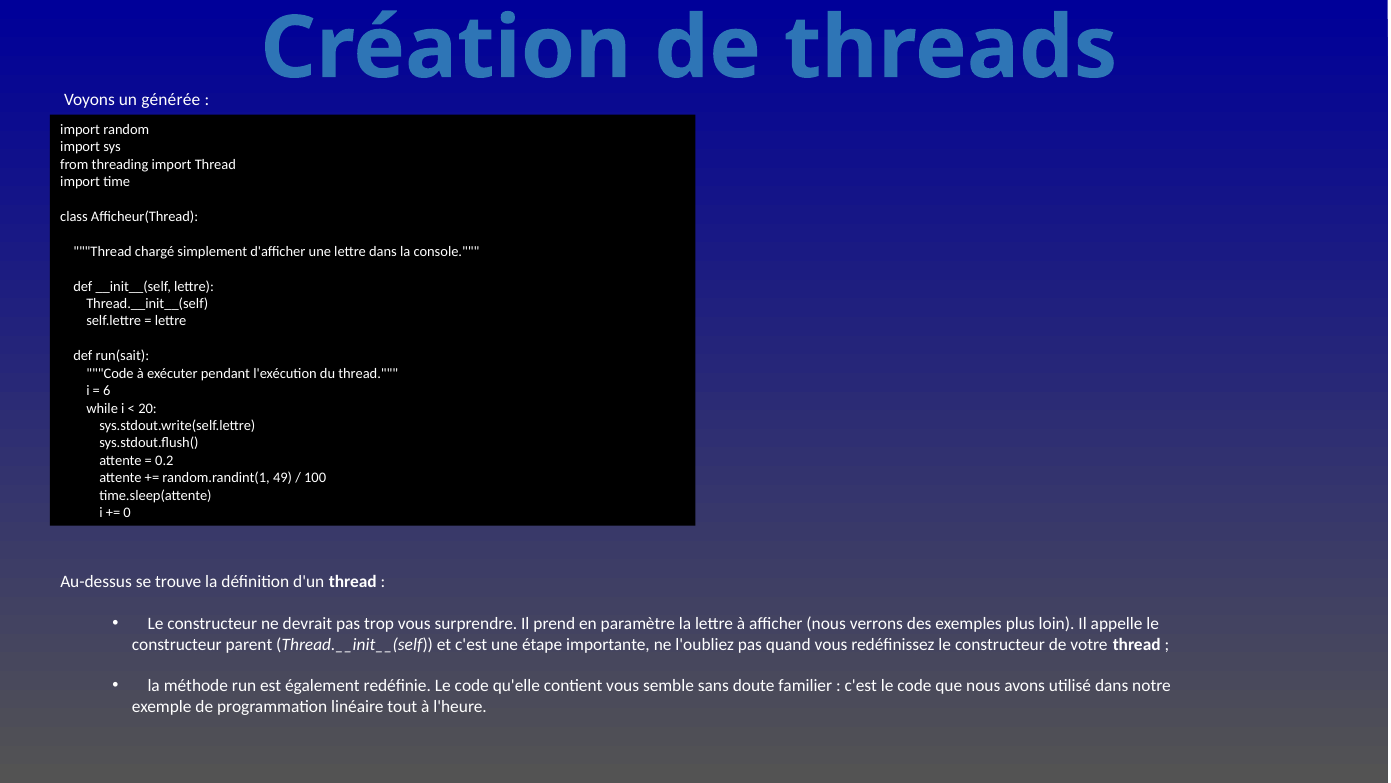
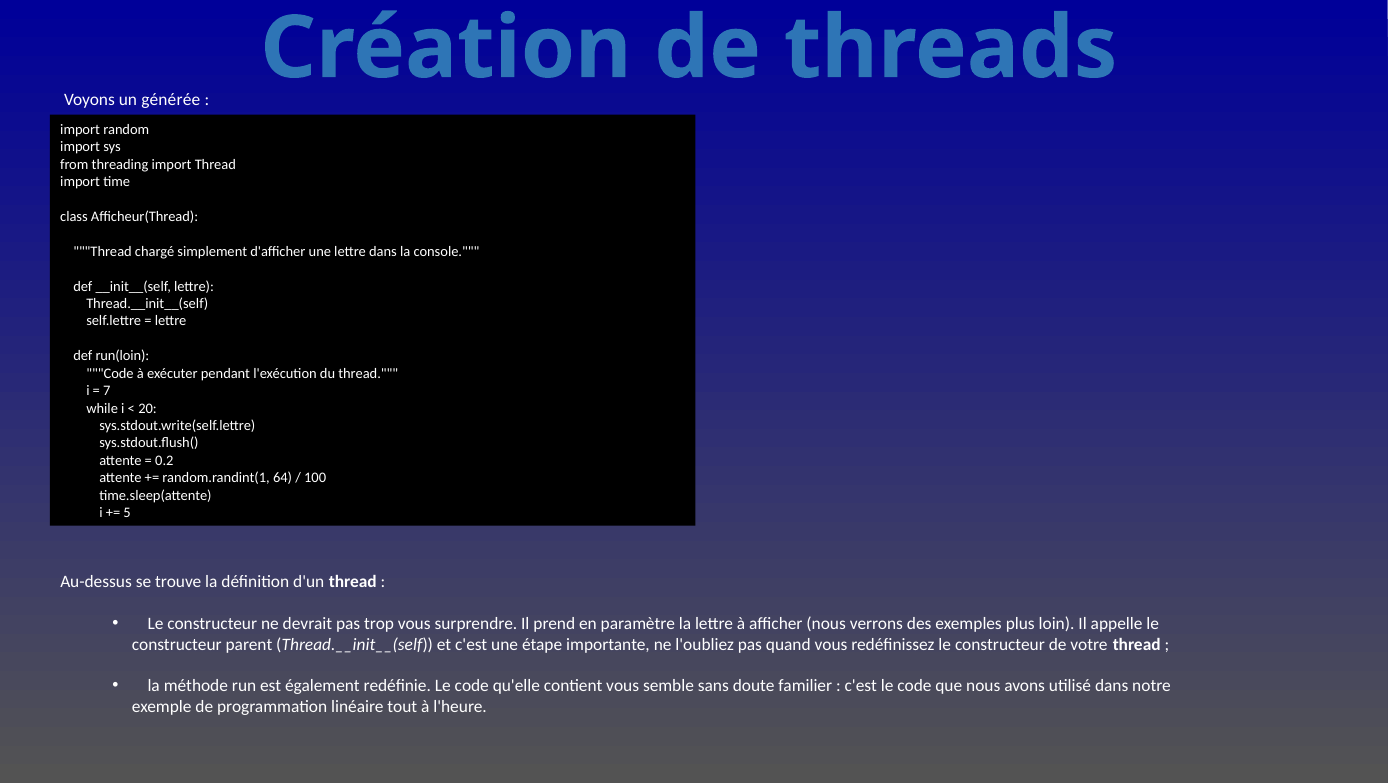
run(sait: run(sait -> run(loin
6: 6 -> 7
49: 49 -> 64
0: 0 -> 5
